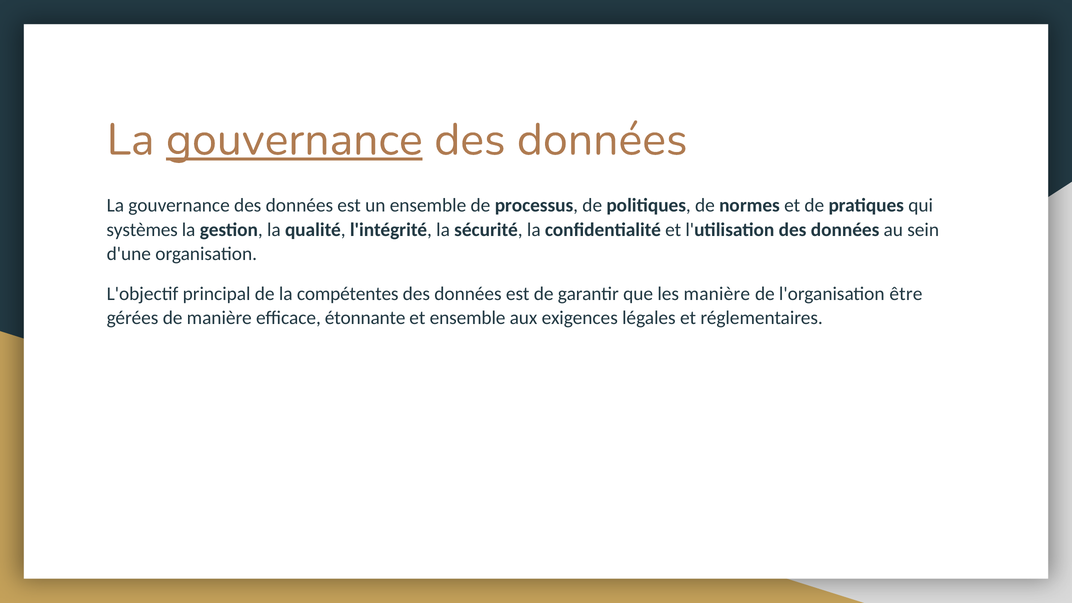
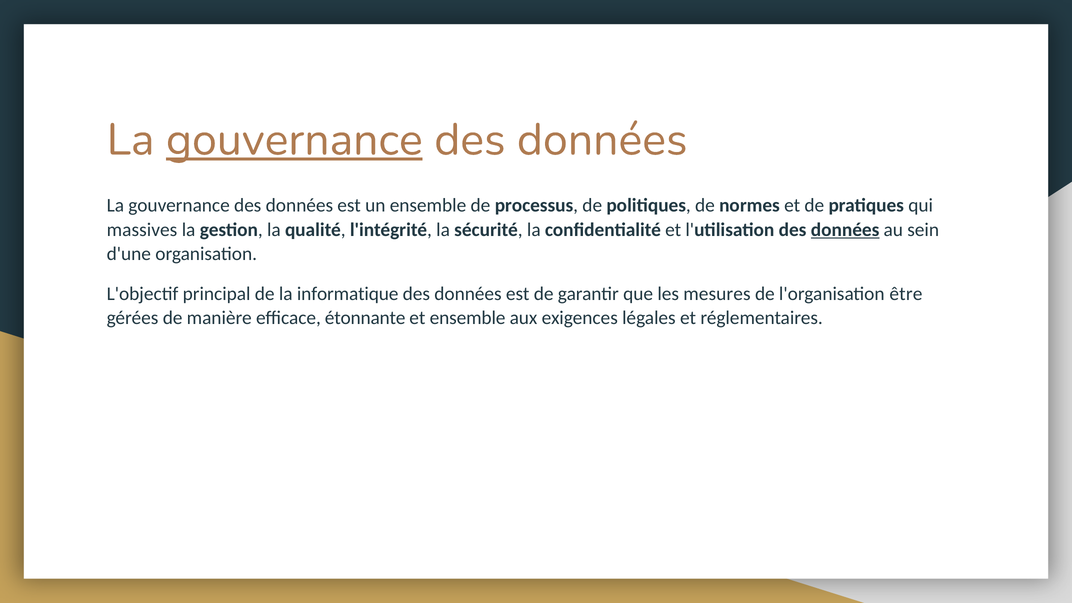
systèmes: systèmes -> massives
données at (845, 230) underline: none -> present
compétentes: compétentes -> informatique
les manière: manière -> mesures
